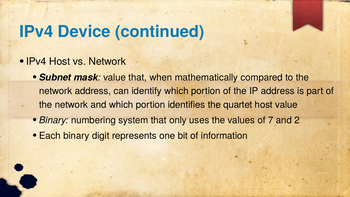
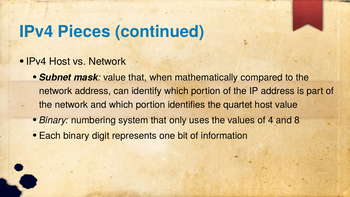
Device: Device -> Pieces
7: 7 -> 4
2: 2 -> 8
